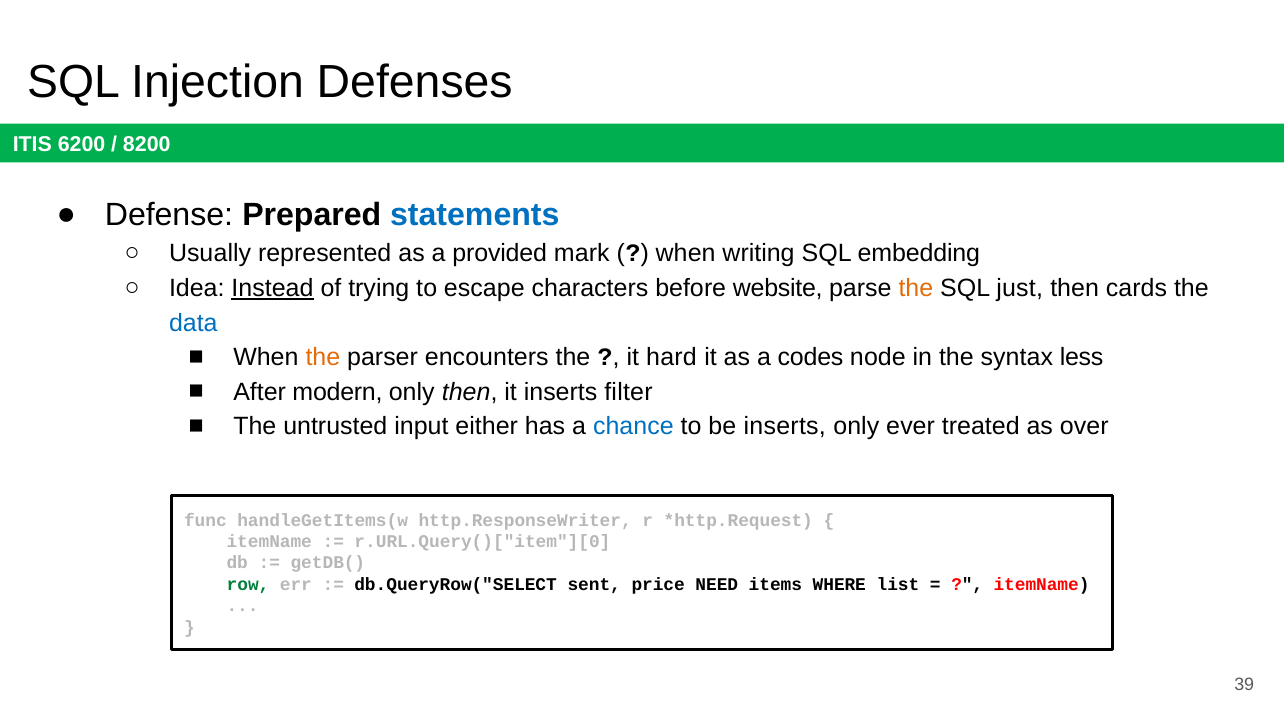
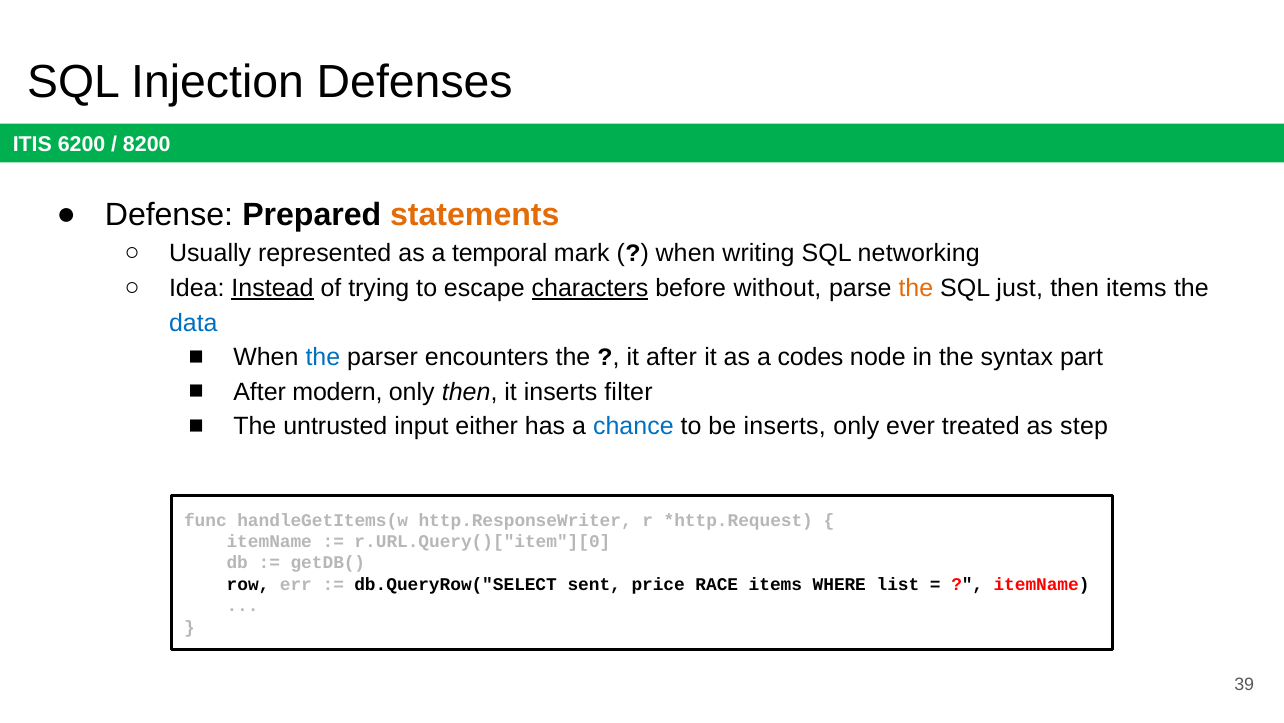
statements colour: blue -> orange
provided: provided -> temporal
embedding: embedding -> networking
characters underline: none -> present
website: website -> without
then cards: cards -> items
the at (323, 357) colour: orange -> blue
it hard: hard -> after
less: less -> part
over: over -> step
row colour: green -> black
NEED: NEED -> RACE
